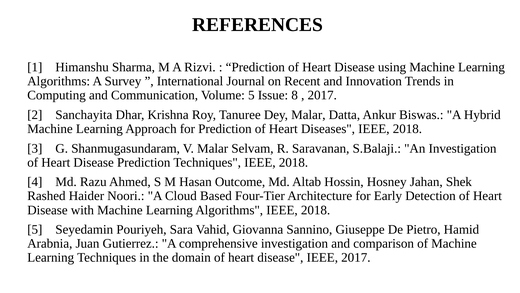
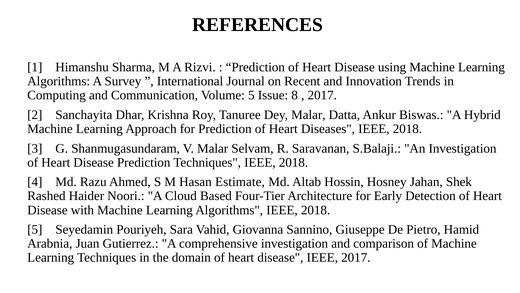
Outcome: Outcome -> Estimate
